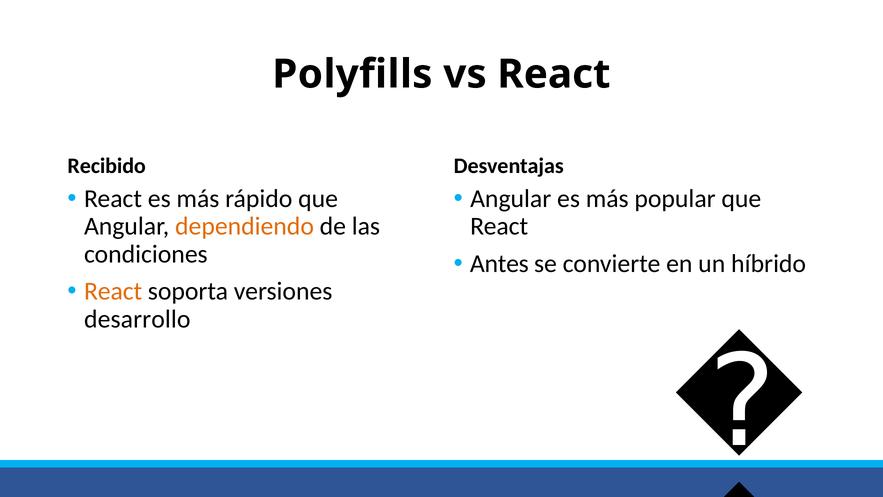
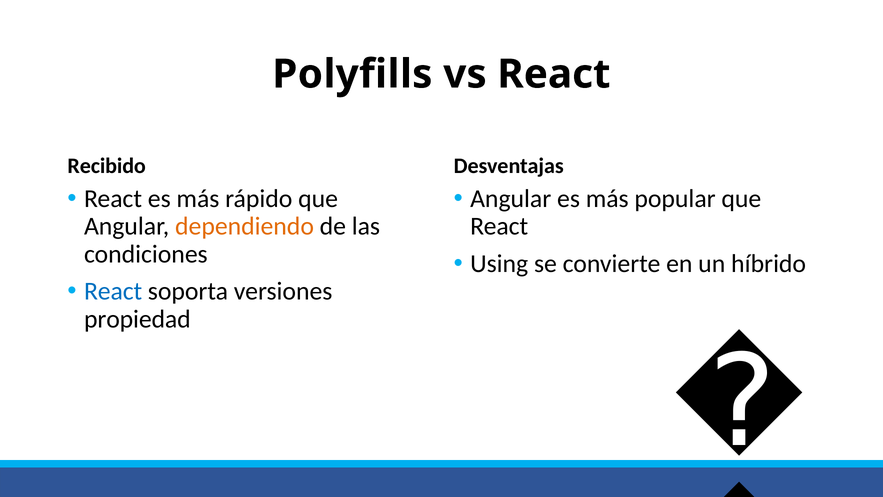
Antes: Antes -> Using
React at (113, 291) colour: orange -> blue
desarrollo: desarrollo -> propiedad
